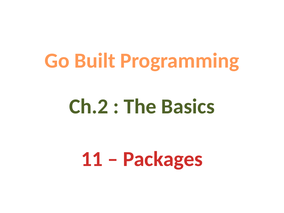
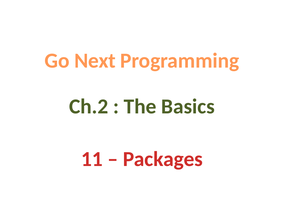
Built: Built -> Next
